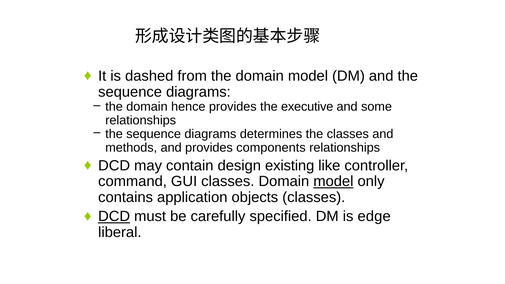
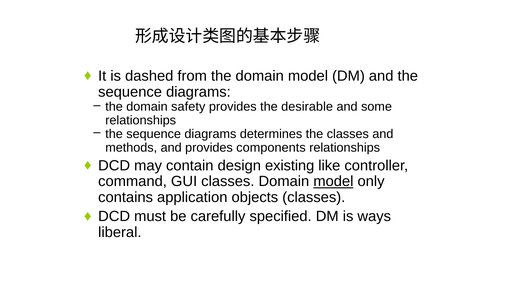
hence: hence -> safety
executive: executive -> desirable
DCD at (114, 216) underline: present -> none
edge: edge -> ways
